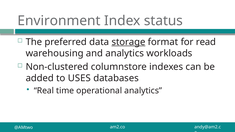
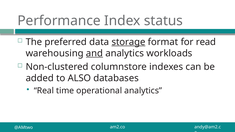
Environment: Environment -> Performance
and underline: none -> present
USES: USES -> ALSO
